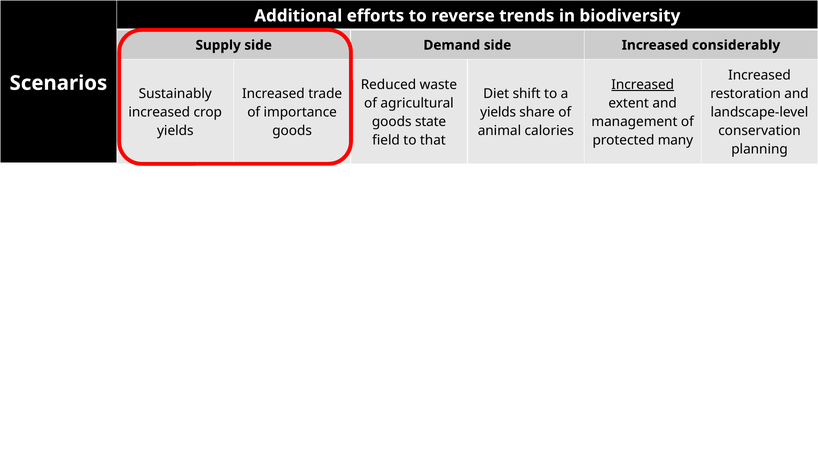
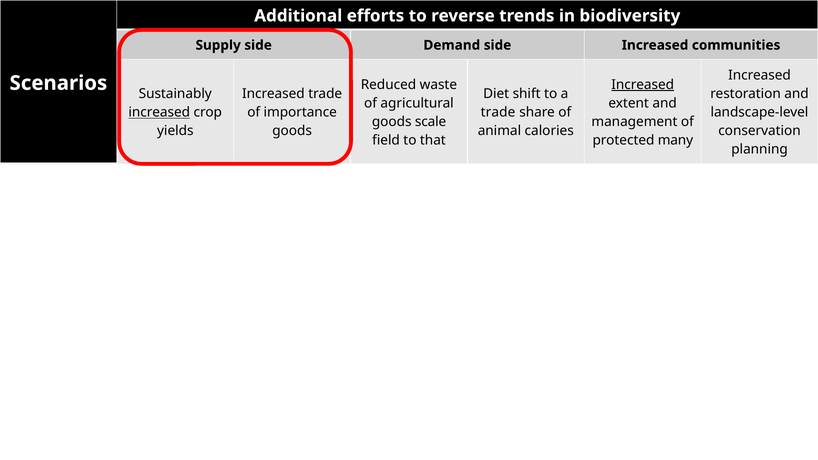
considerably: considerably -> communities
increased at (159, 112) underline: none -> present
yields at (498, 112): yields -> trade
state: state -> scale
